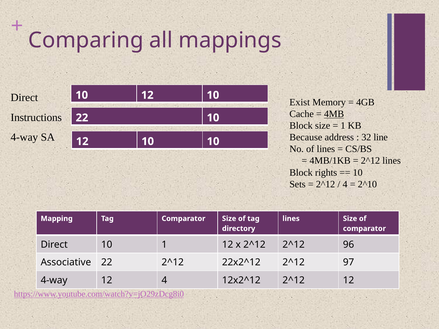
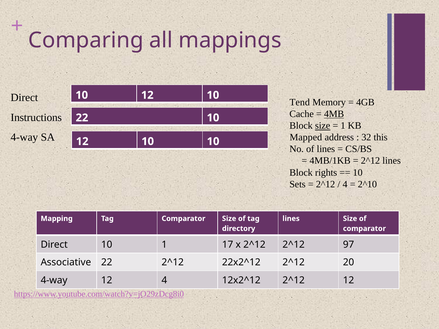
Exist: Exist -> Tend
size at (323, 126) underline: none -> present
Because: Because -> Mapped
line: line -> this
1 12: 12 -> 17
96: 96 -> 97
97: 97 -> 20
